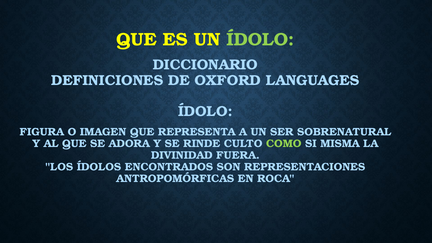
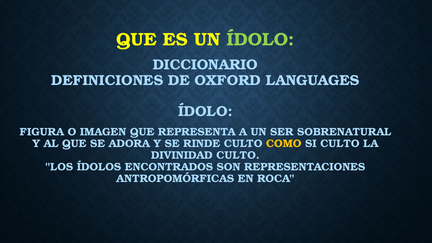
COMO colour: light green -> yellow
SI MISMA: MISMA -> CULTO
DIVINIDAD FUERA: FUERA -> CULTO
